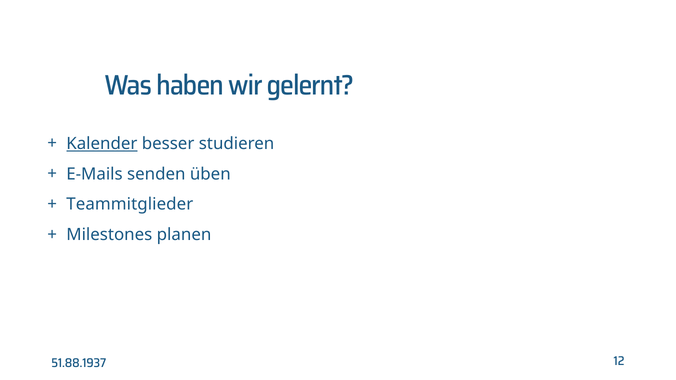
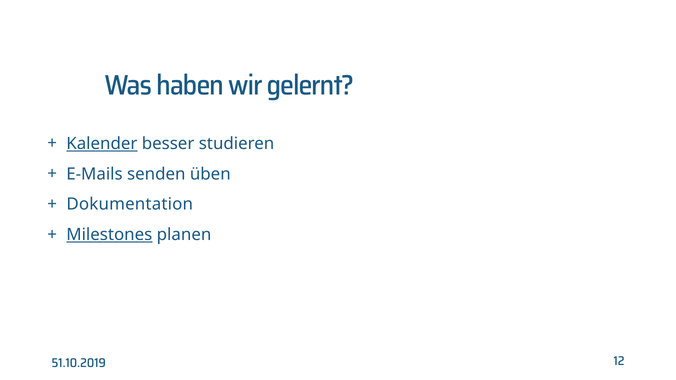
Teammitglieder: Teammitglieder -> Dokumentation
Milestones underline: none -> present
51.88.1937: 51.88.1937 -> 51.10.2019
